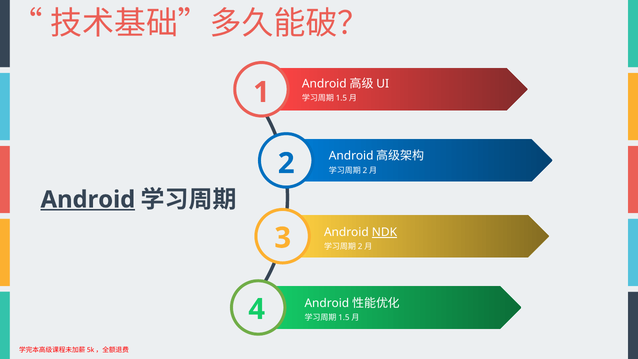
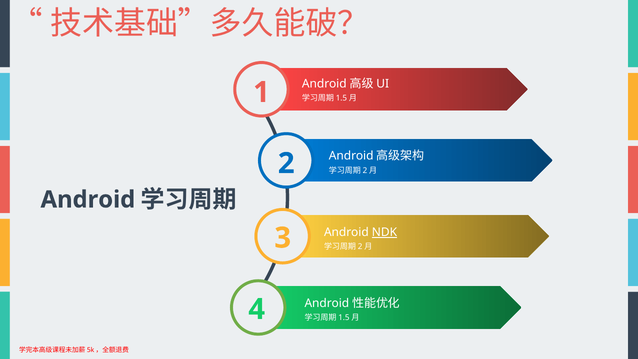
Android at (88, 200) underline: present -> none
